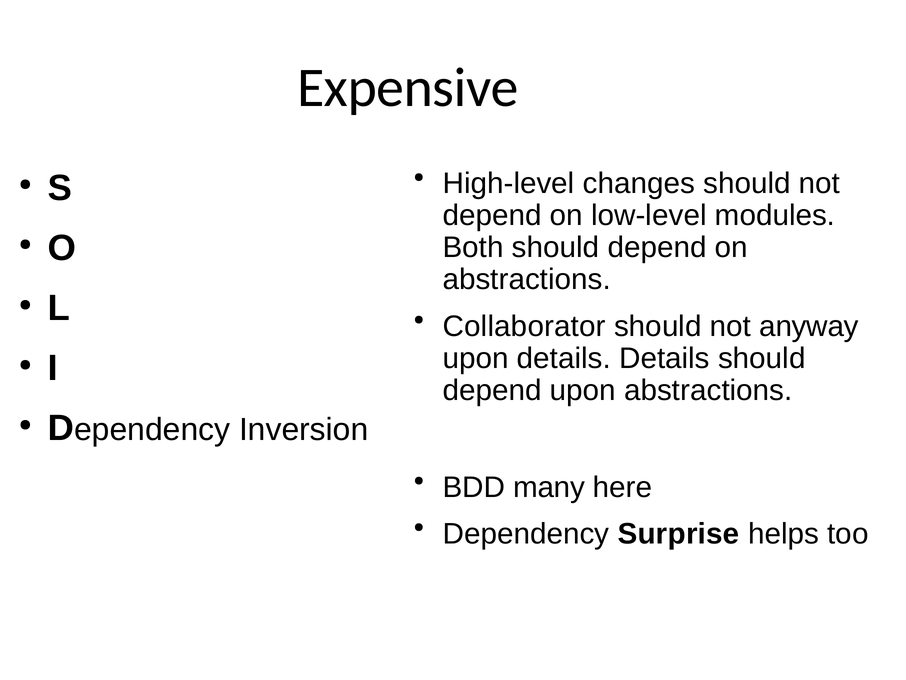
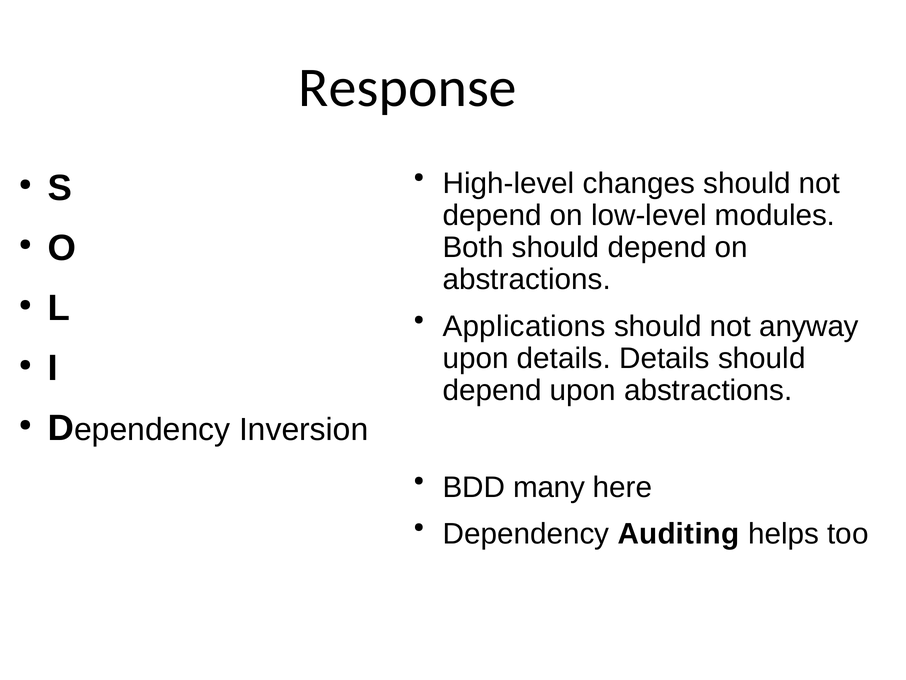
Expensive: Expensive -> Response
Collaborator: Collaborator -> Applications
Surprise: Surprise -> Auditing
